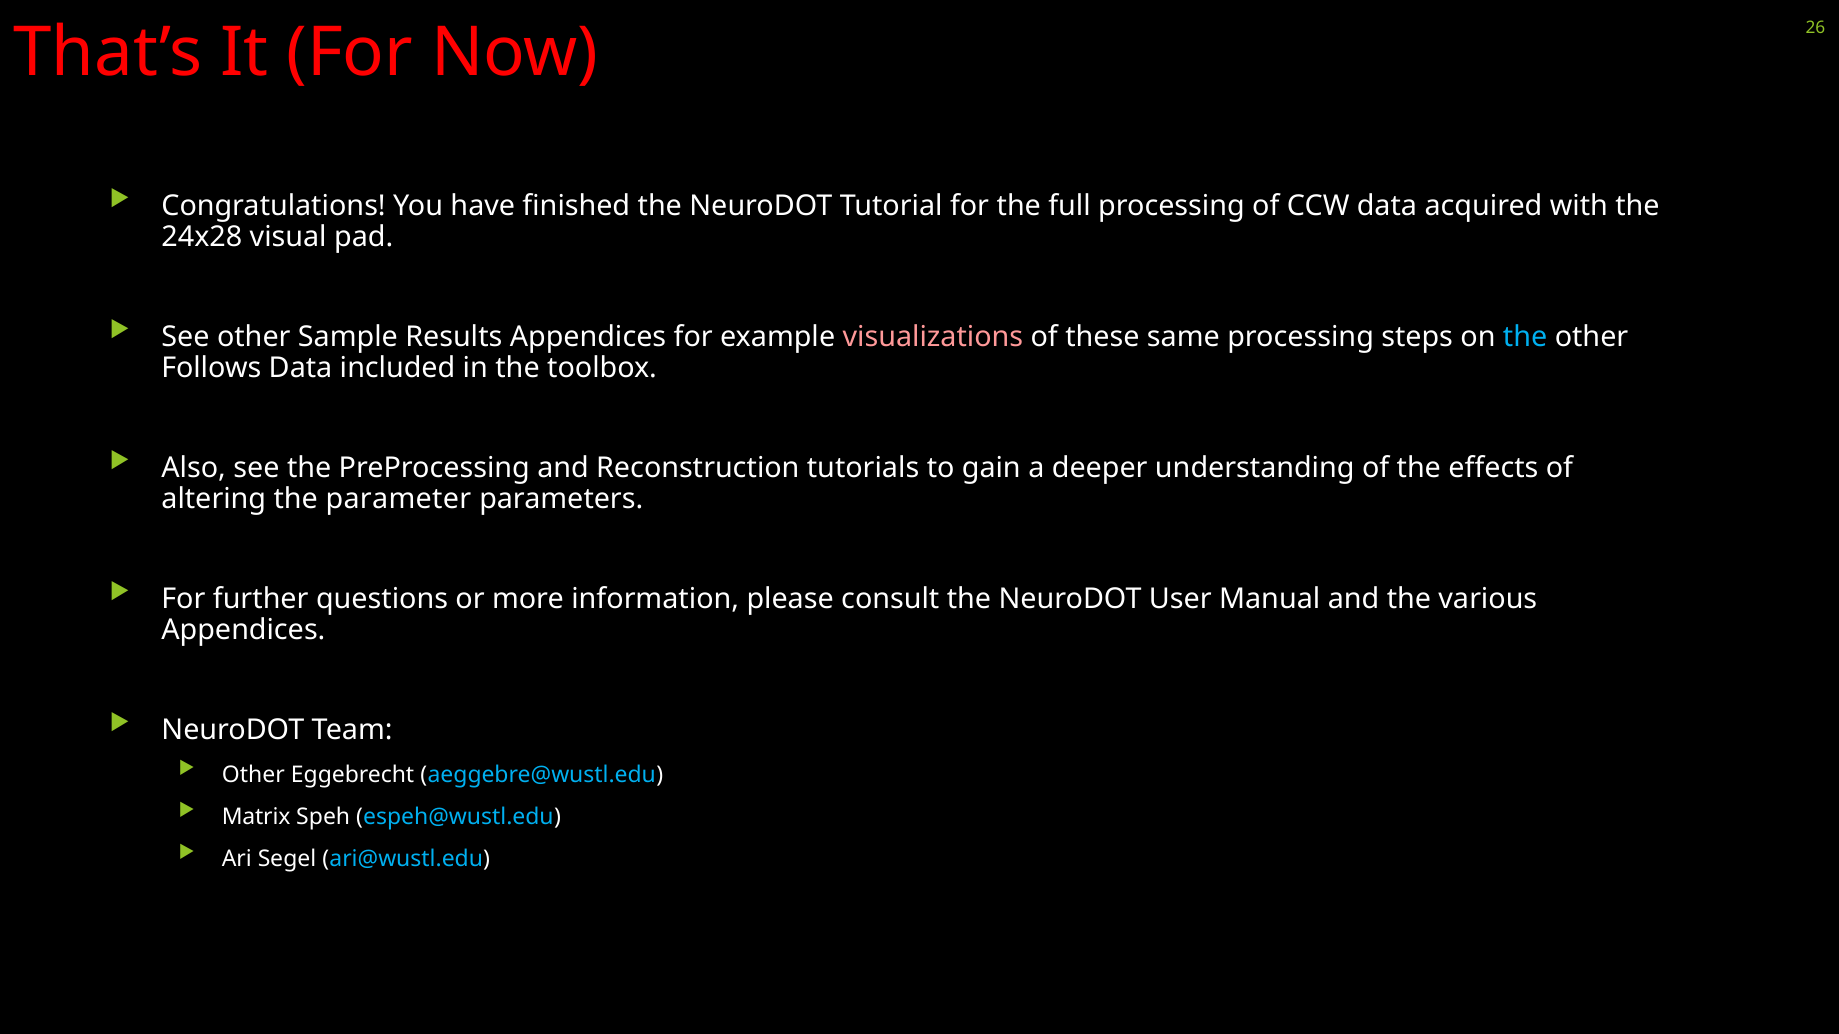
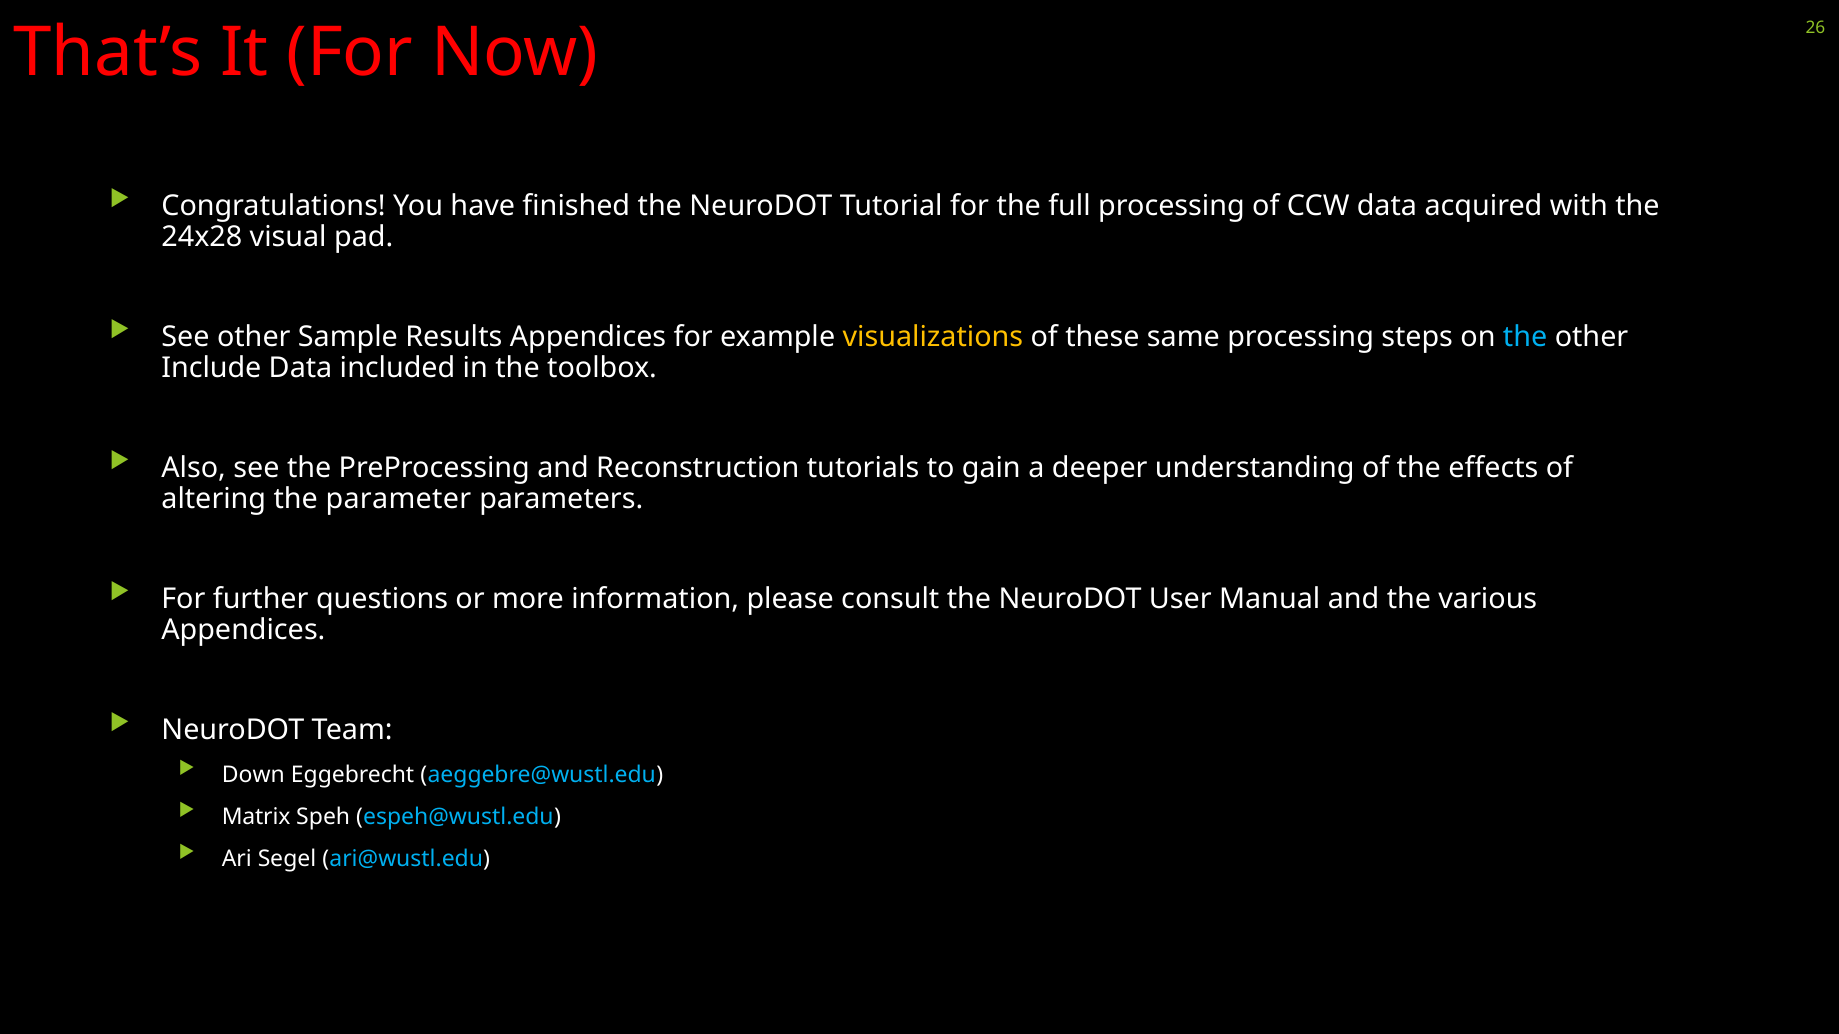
visualizations colour: pink -> yellow
Follows: Follows -> Include
Other at (253, 775): Other -> Down
